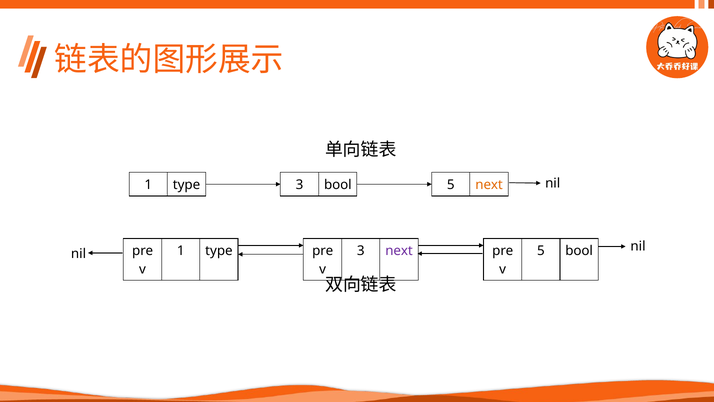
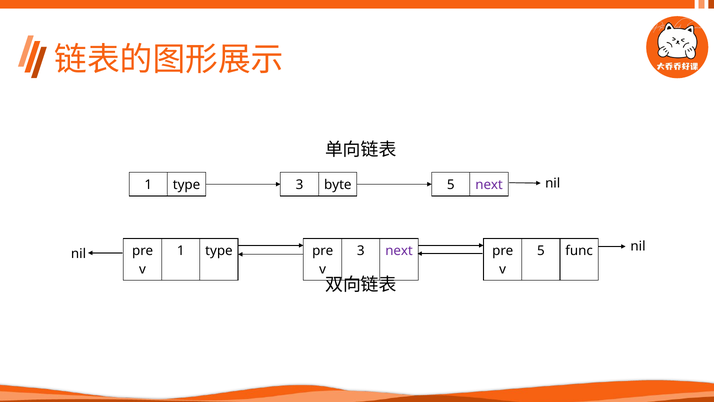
3 bool: bool -> byte
next at (489, 185) colour: orange -> purple
5 bool: bool -> func
